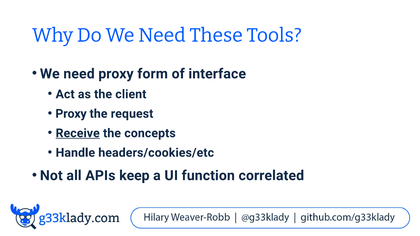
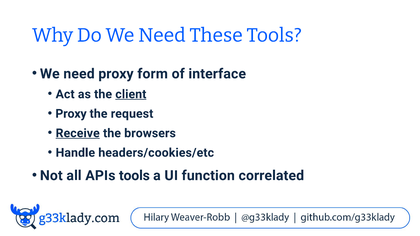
client underline: none -> present
concepts: concepts -> browsers
APIs keep: keep -> tools
